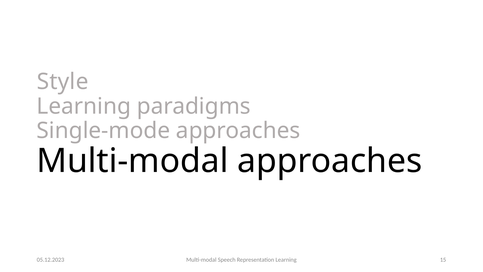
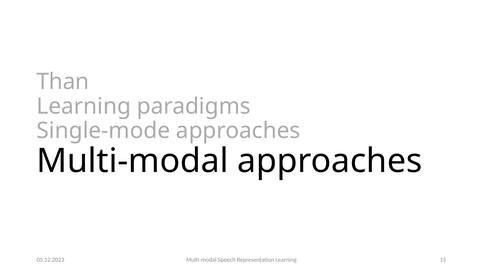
Style: Style -> Than
